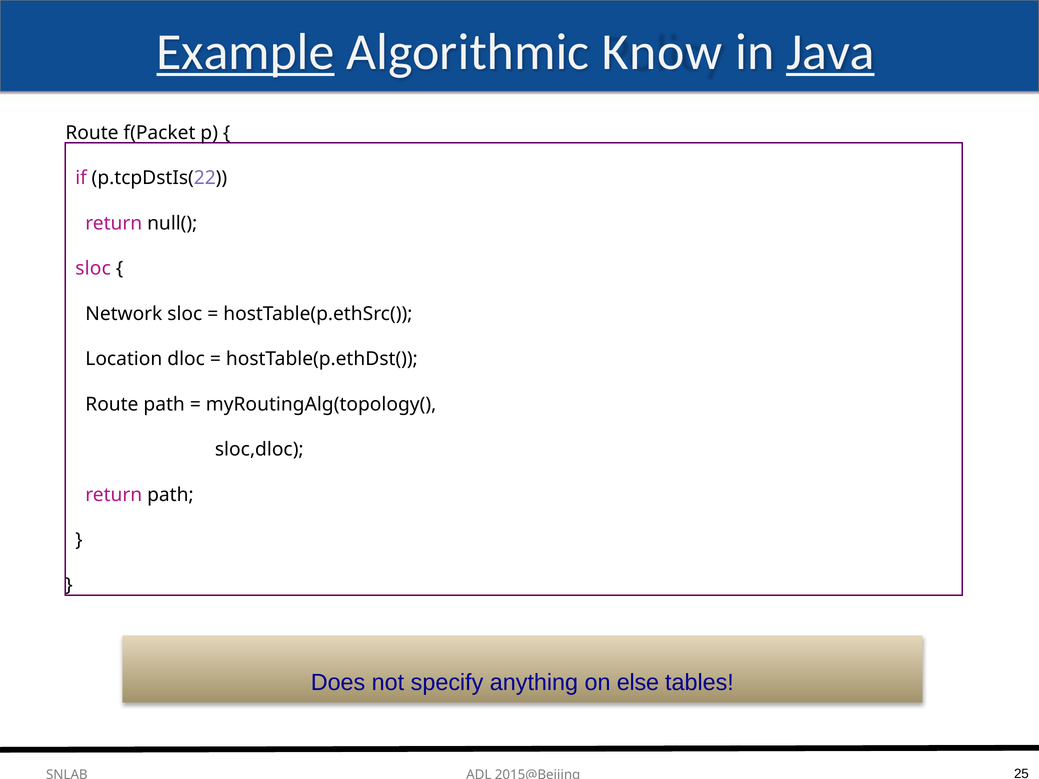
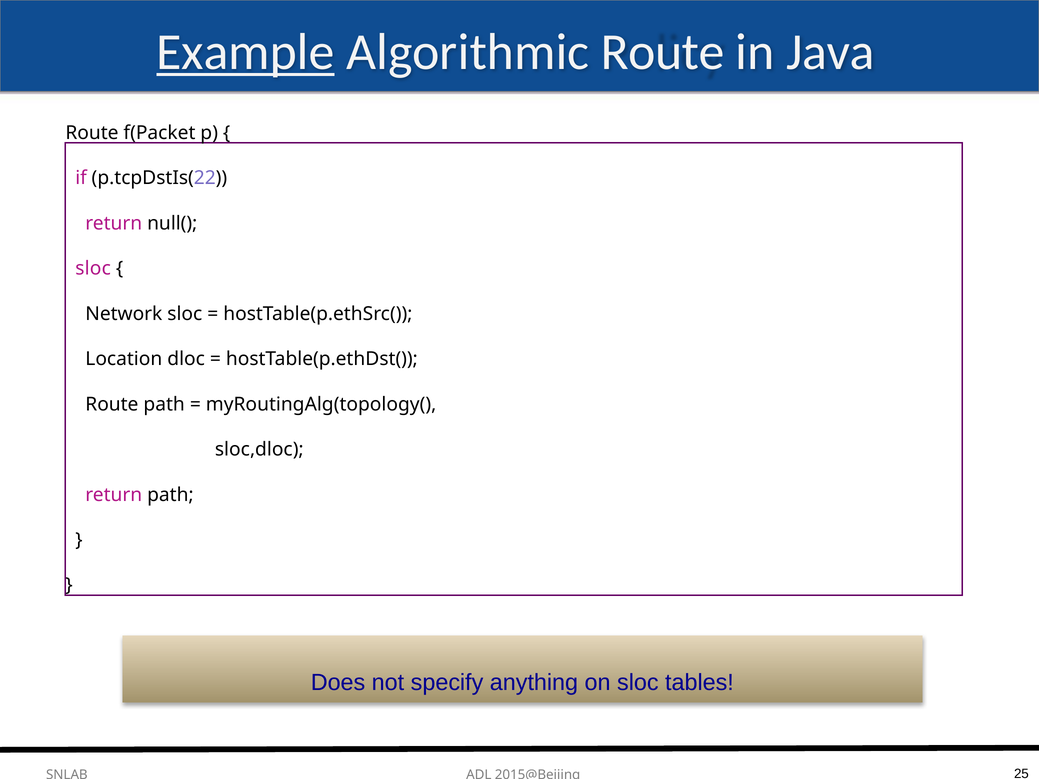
Algorithmic Know: Know -> Route
Java underline: present -> none
on else: else -> sloc
